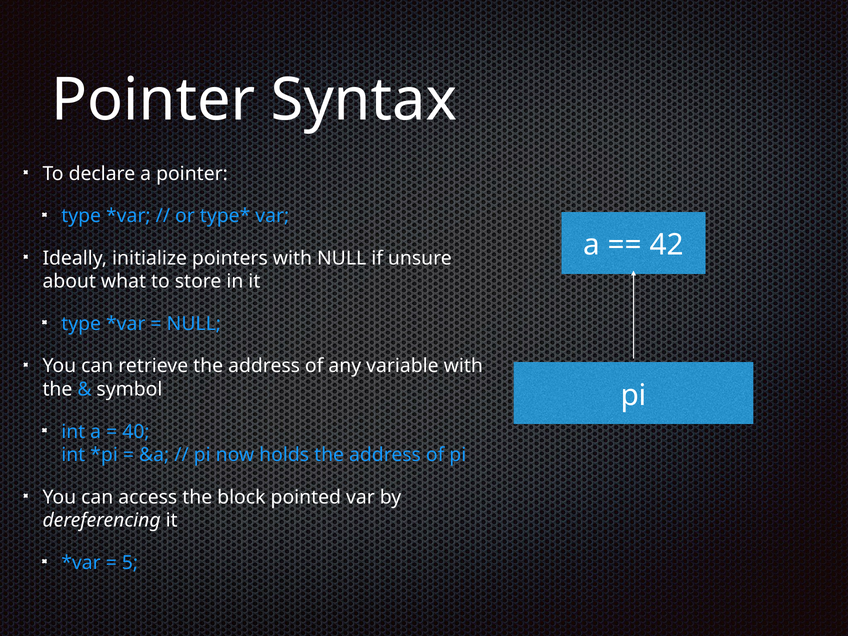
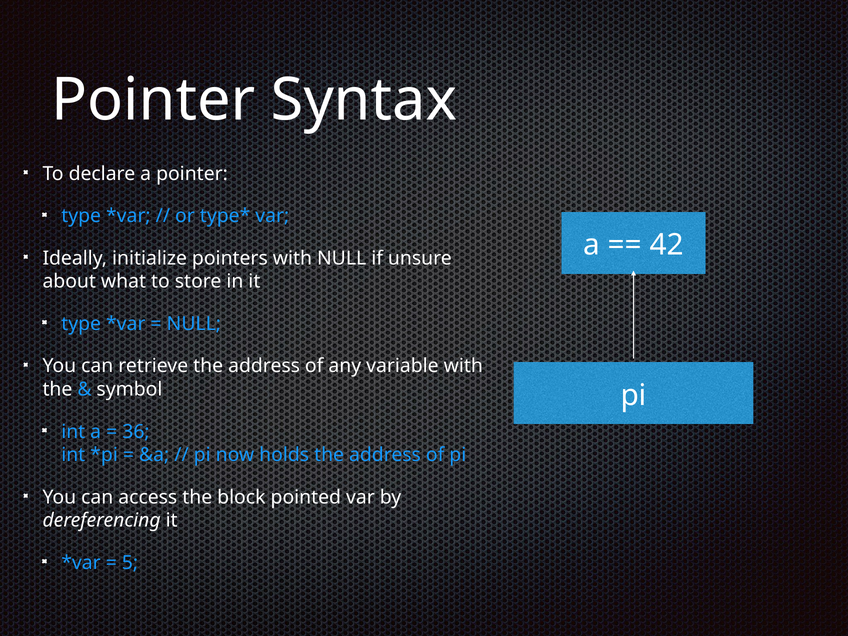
40: 40 -> 36
